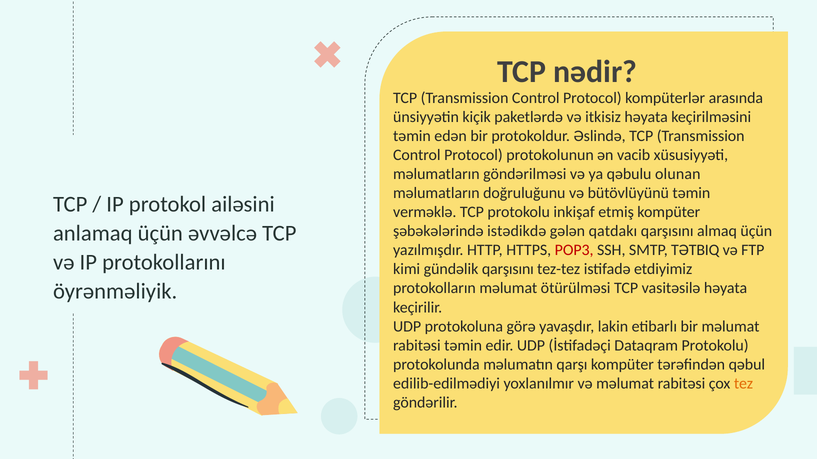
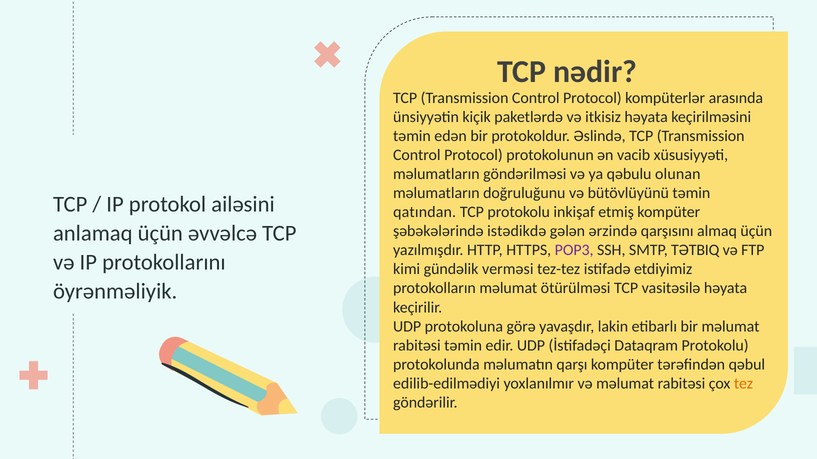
verməklə: verməklə -> qatından
qatdakı: qatdakı -> ərzində
POP3 colour: red -> purple
gündəlik qarşısını: qarşısını -> verməsi
